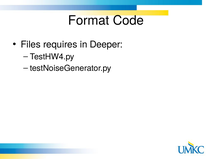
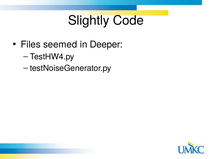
Format: Format -> Slightly
requires: requires -> seemed
